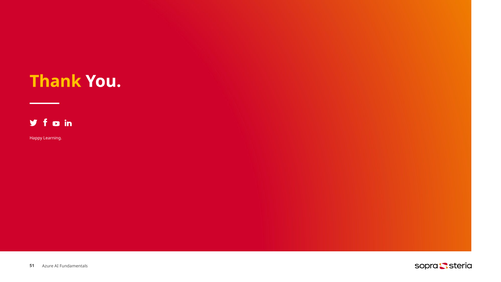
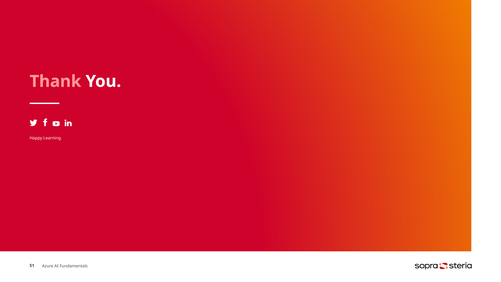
Thank colour: yellow -> pink
